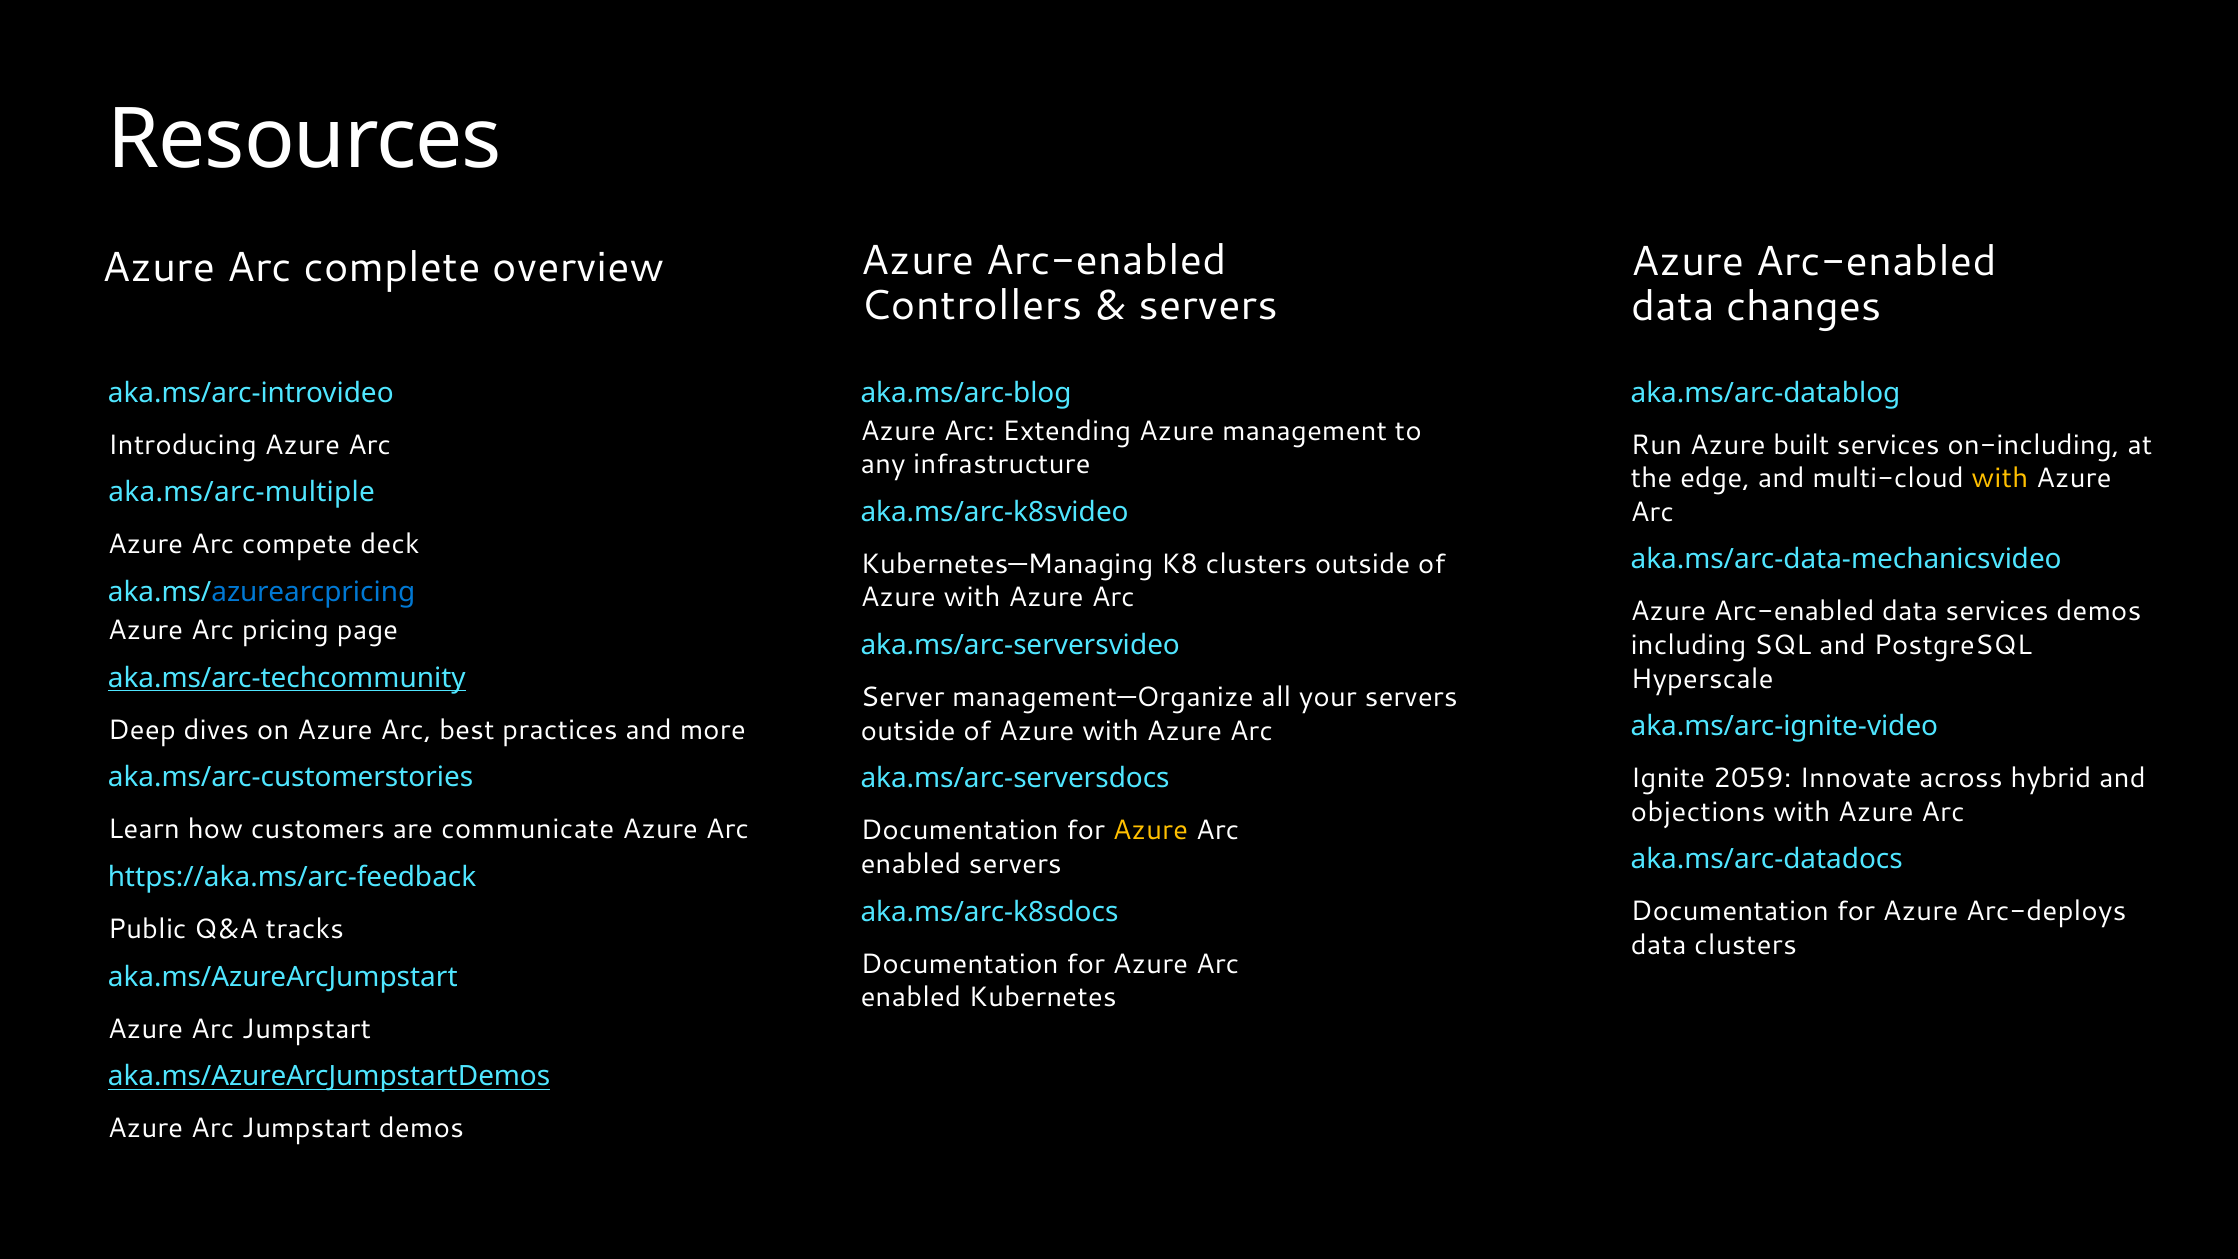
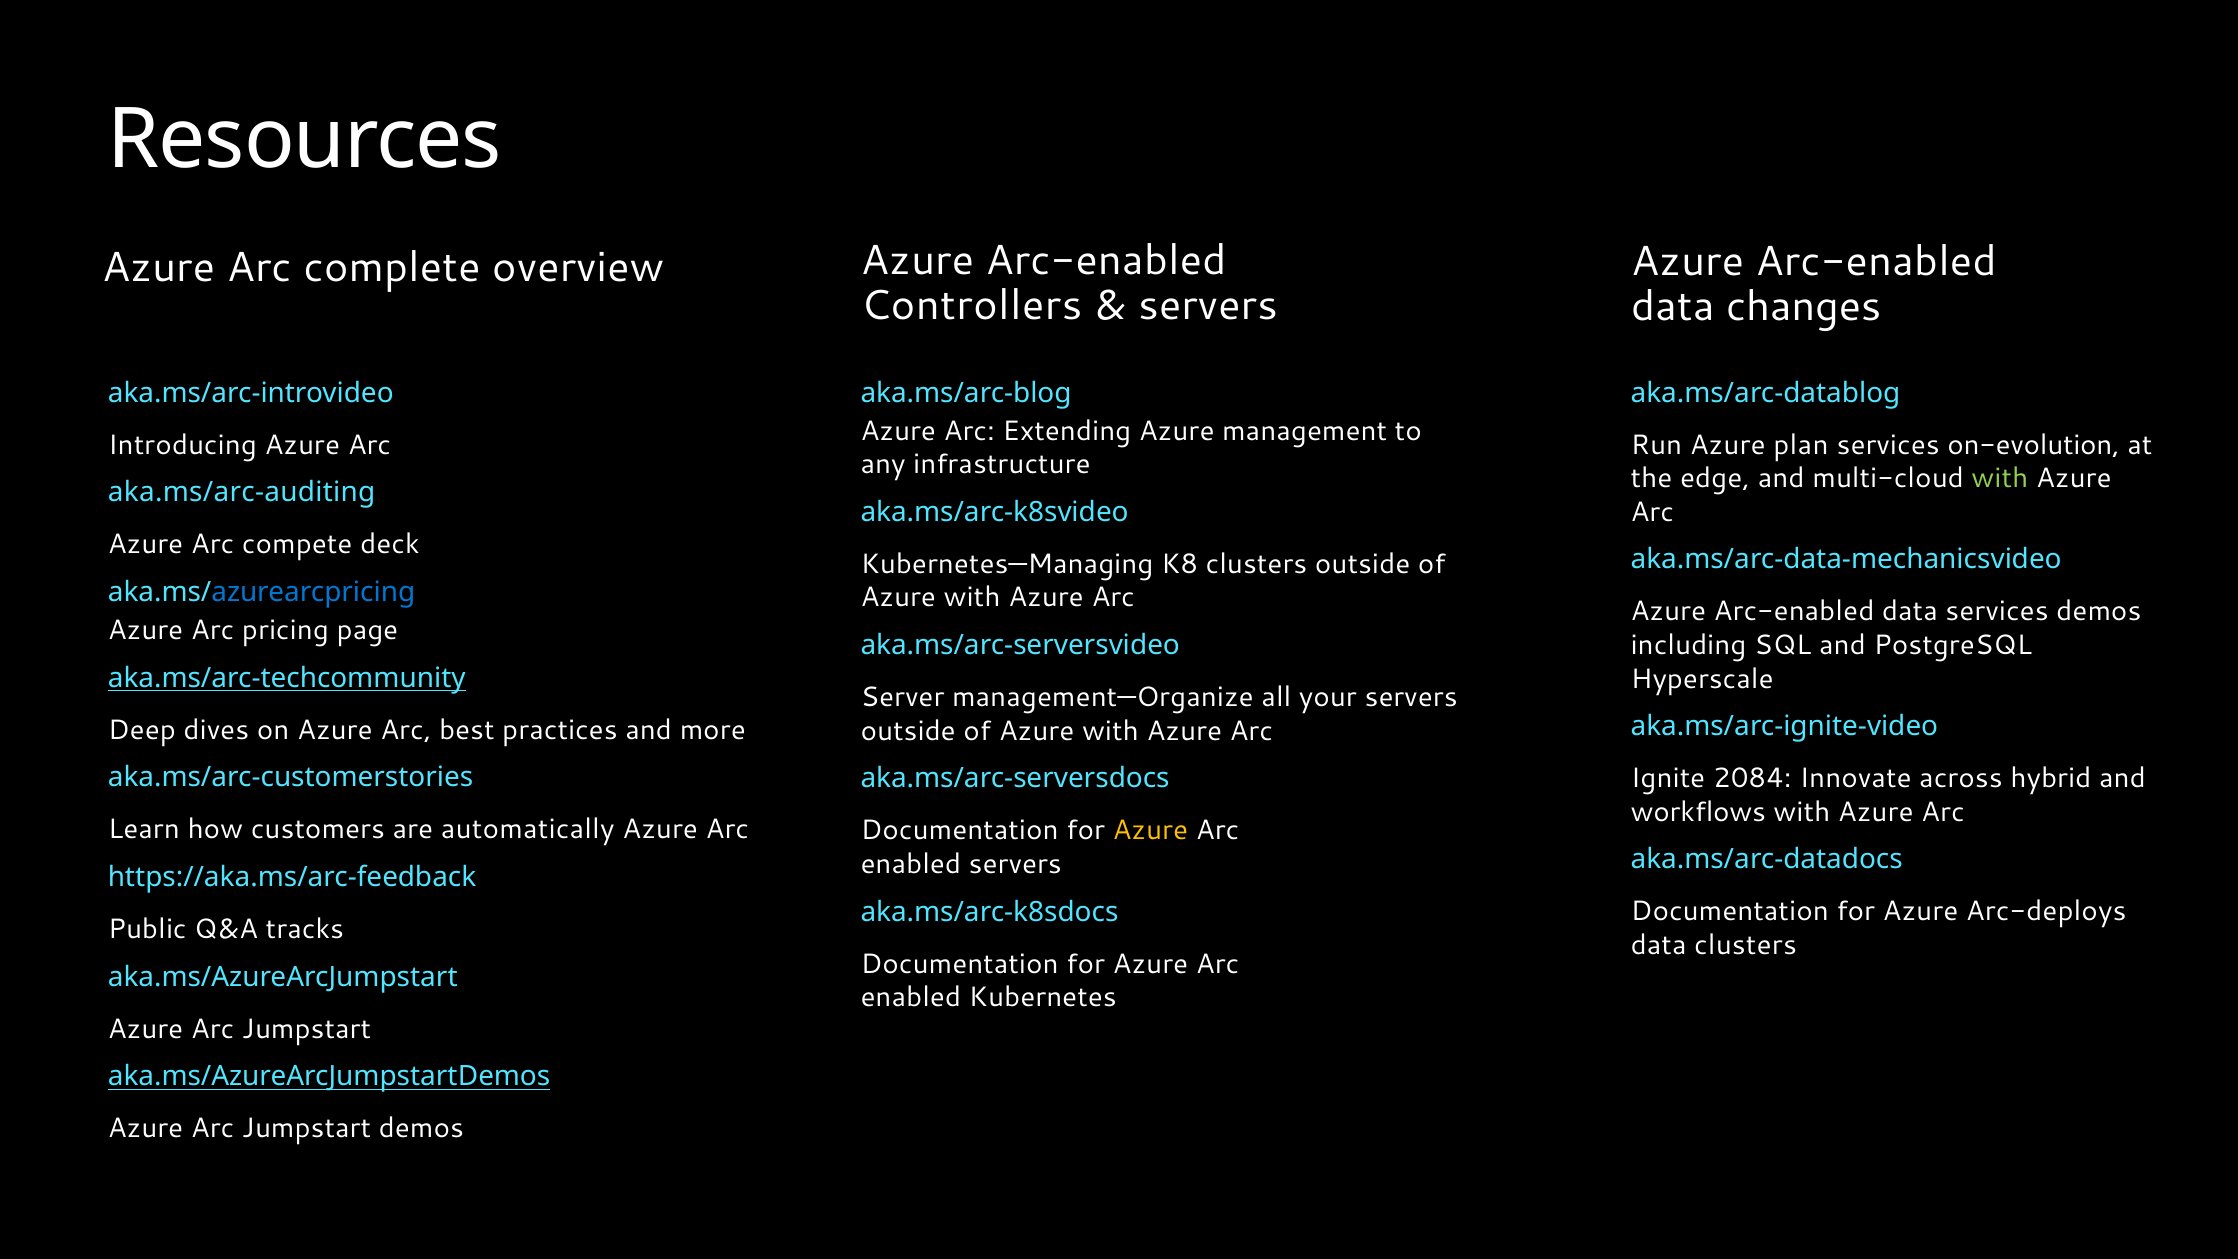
built: built -> plan
on-including: on-including -> on-evolution
with at (2000, 478) colour: yellow -> light green
aka.ms/arc-multiple: aka.ms/arc-multiple -> aka.ms/arc-auditing
2059: 2059 -> 2084
objections: objections -> workflows
communicate: communicate -> automatically
